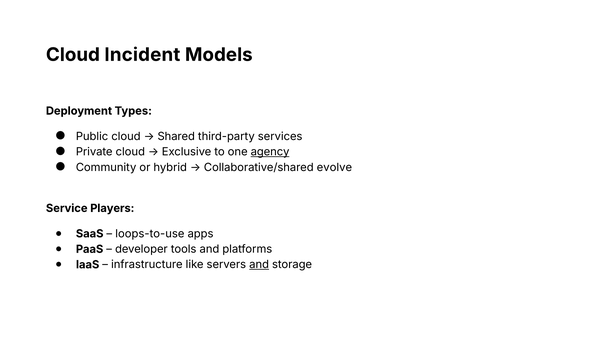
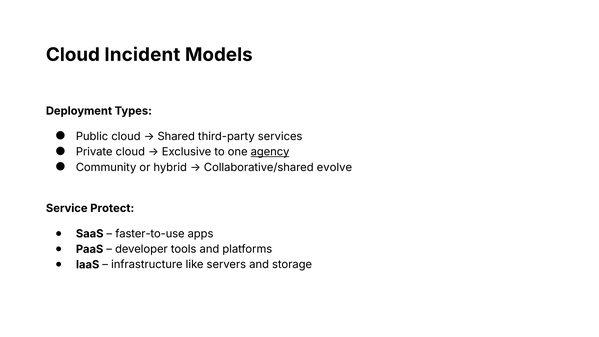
Players: Players -> Protect
loops-to-use: loops-to-use -> faster-to-use
and at (259, 265) underline: present -> none
